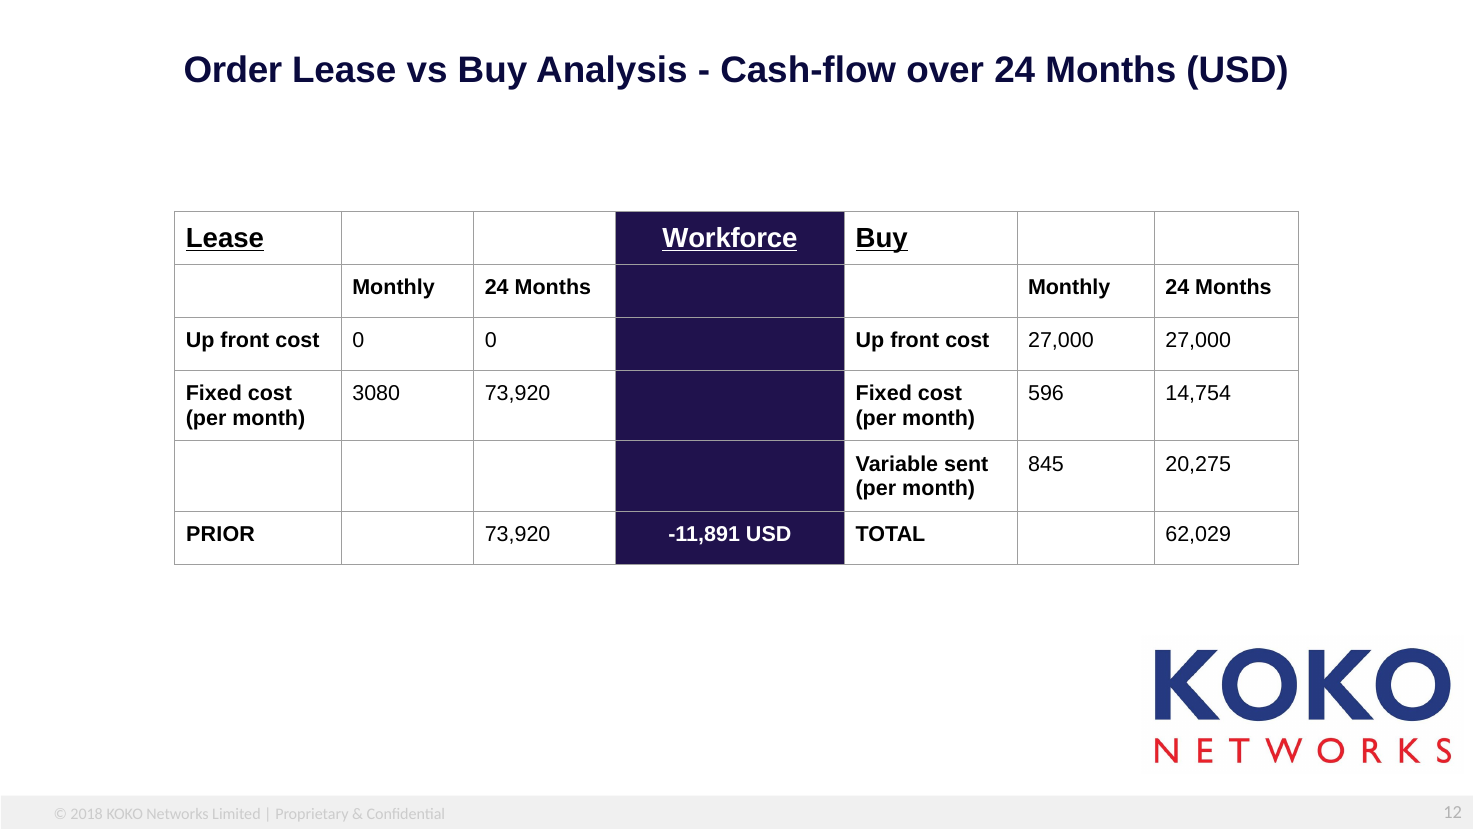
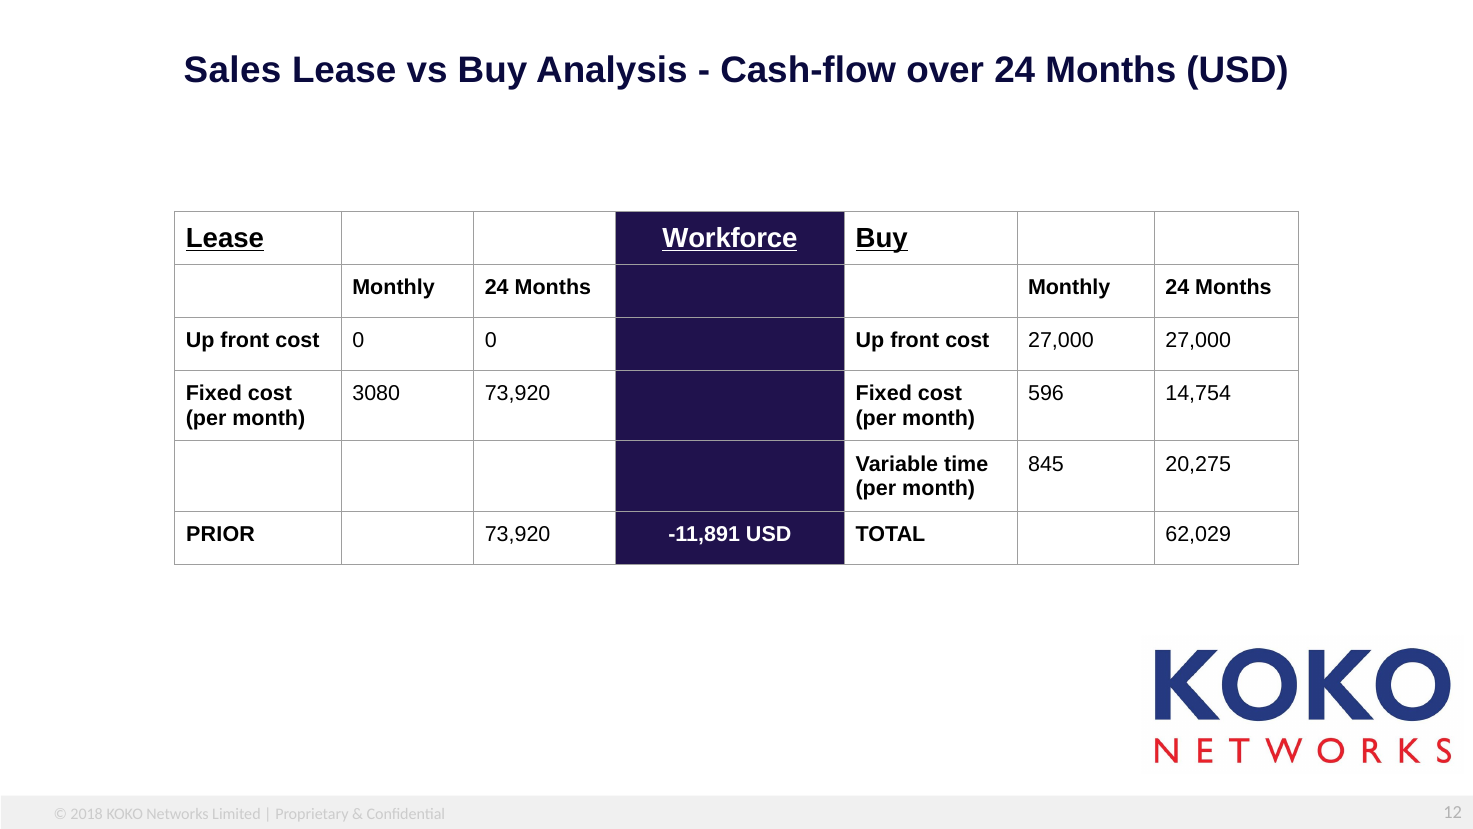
Order: Order -> Sales
sent: sent -> time
